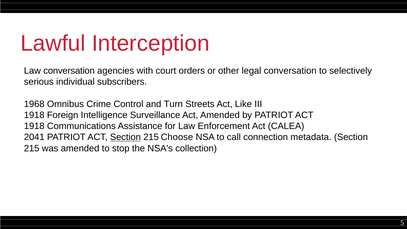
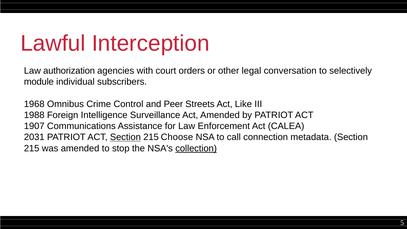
Law conversation: conversation -> authorization
serious: serious -> module
Turn: Turn -> Peer
1918 at (34, 115): 1918 -> 1988
1918 at (34, 126): 1918 -> 1907
2041: 2041 -> 2031
collection underline: none -> present
